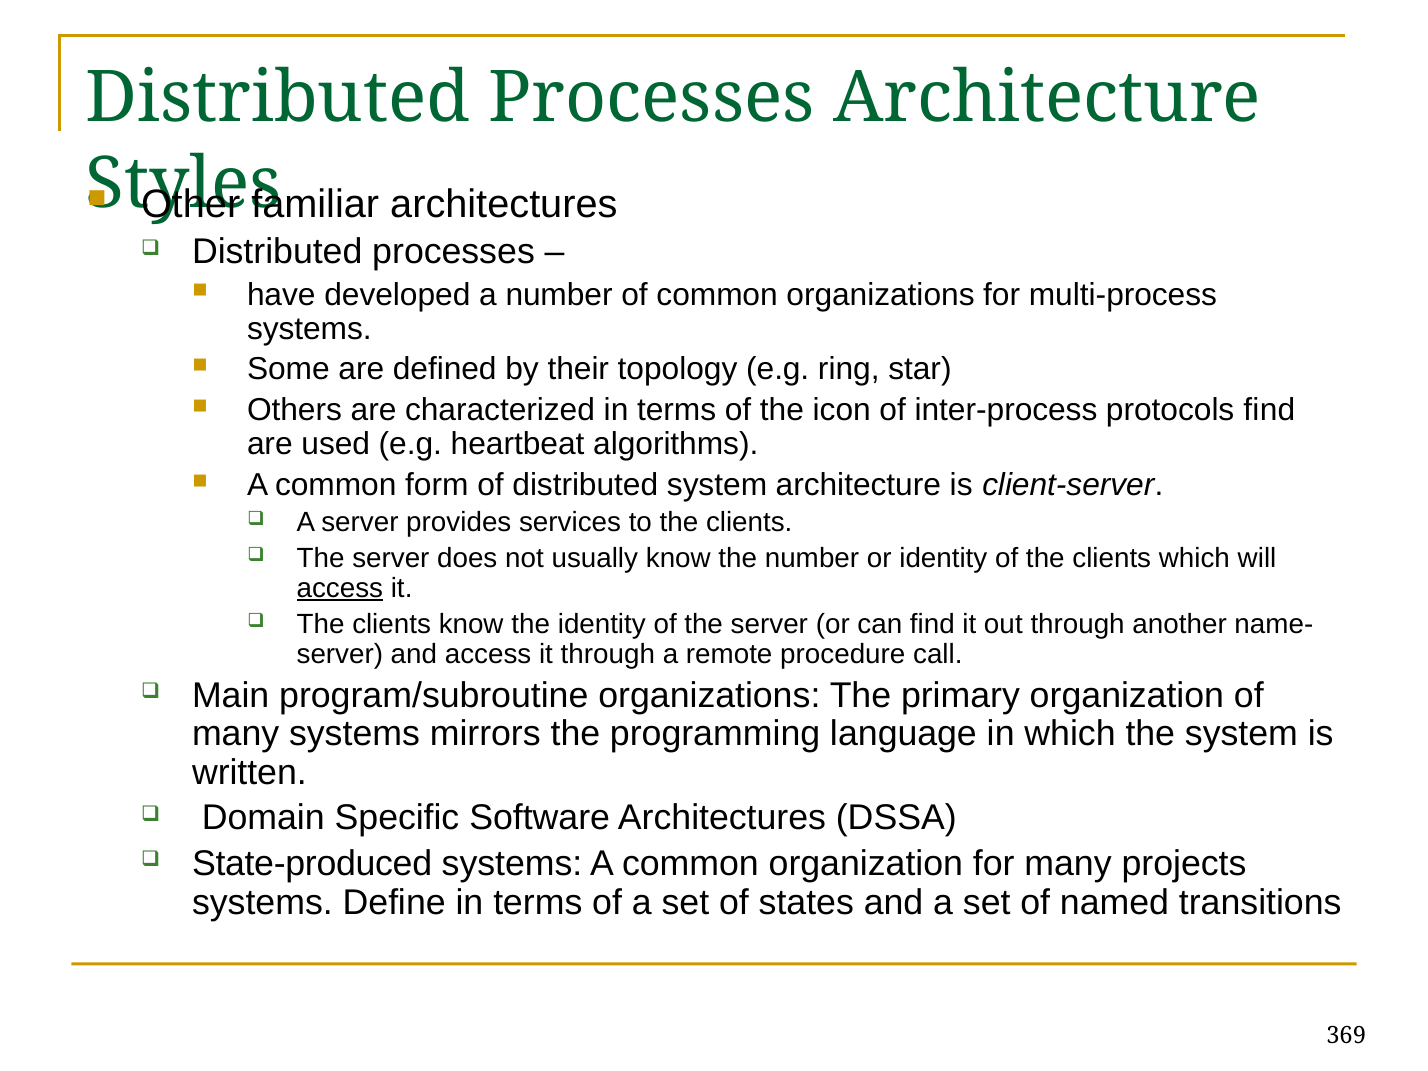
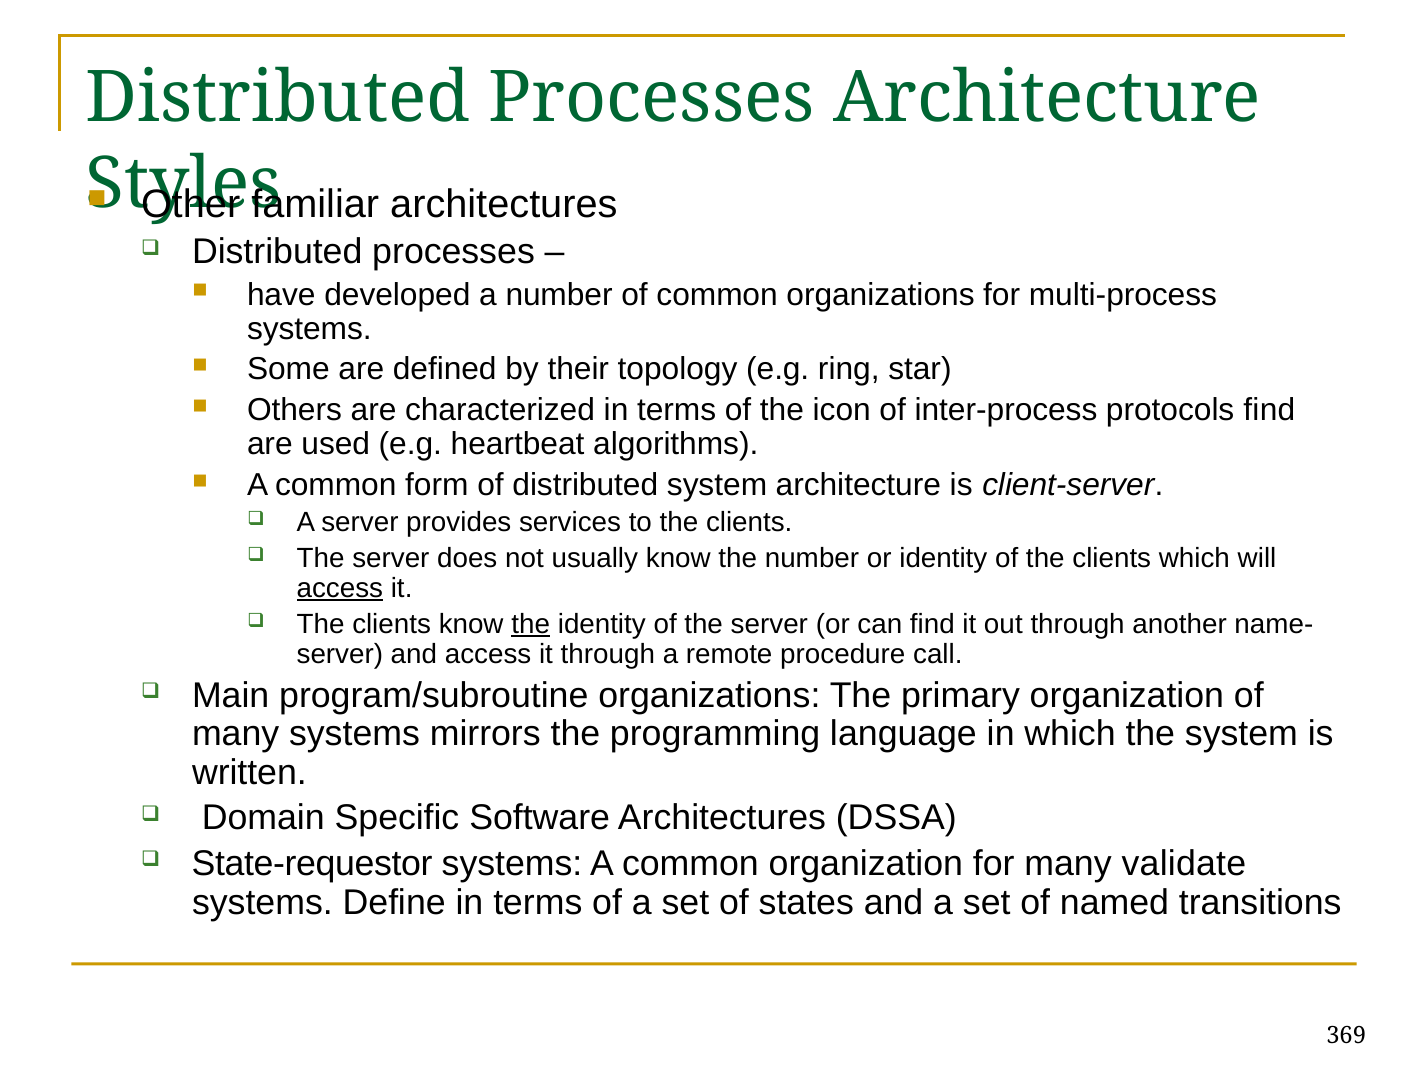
the at (531, 624) underline: none -> present
State-produced: State-produced -> State-requestor
projects: projects -> validate
